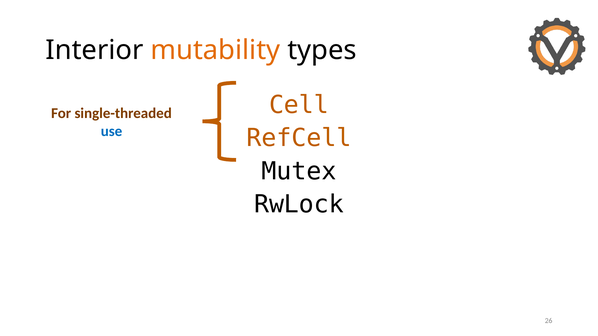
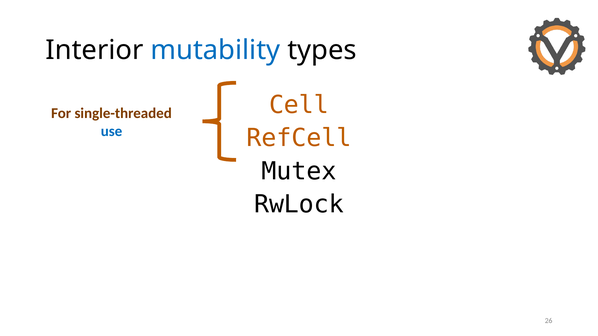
mutability colour: orange -> blue
